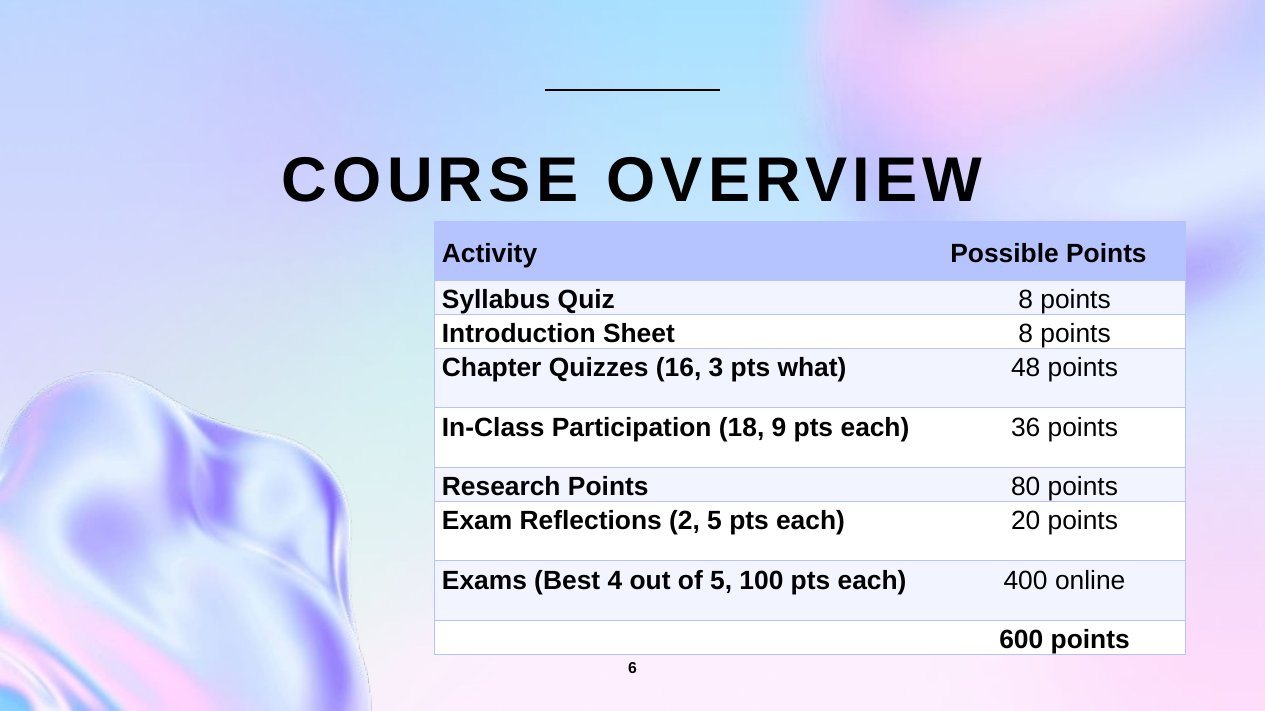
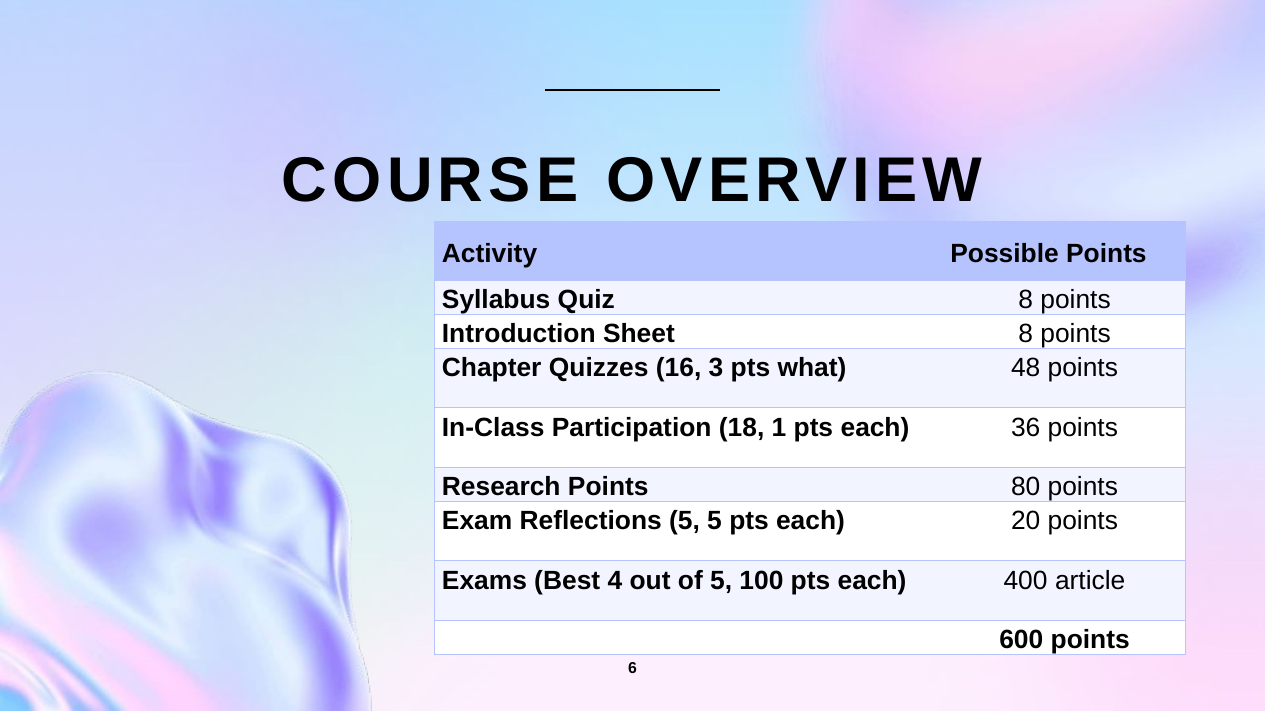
9: 9 -> 1
Reflections 2: 2 -> 5
online: online -> article
